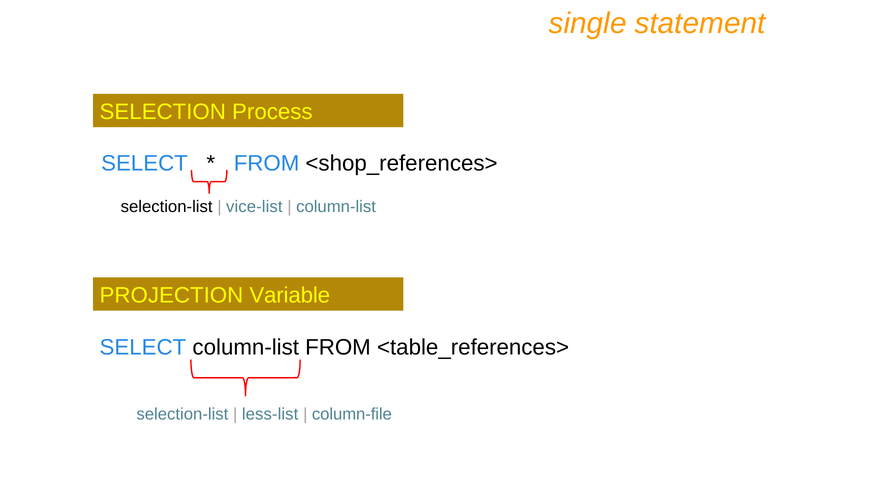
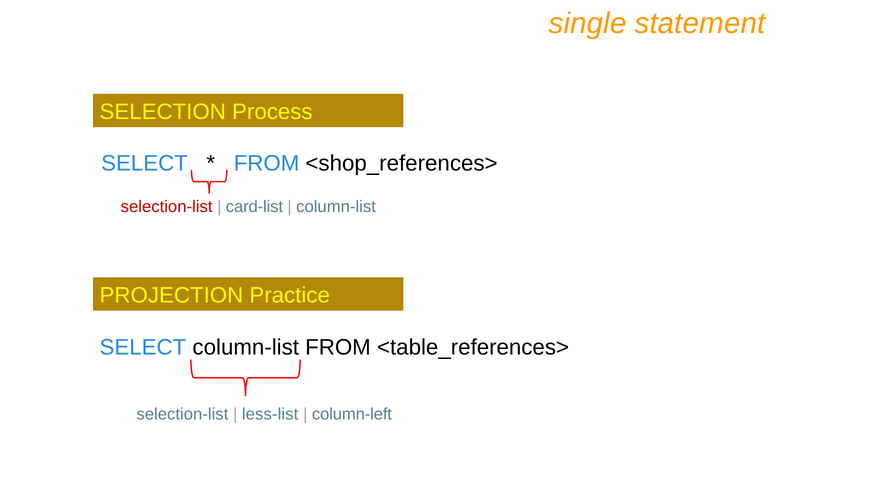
selection-list at (167, 207) colour: black -> red
vice-list: vice-list -> card-list
Variable: Variable -> Practice
column-file: column-file -> column-left
